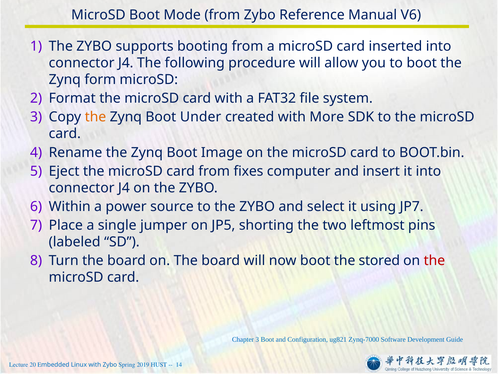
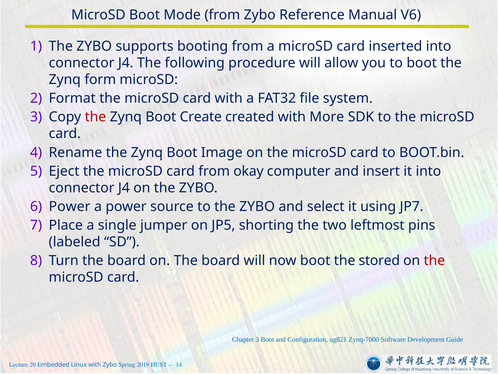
the at (95, 117) colour: orange -> red
Under: Under -> Create
fixes: fixes -> okay
Within at (70, 206): Within -> Power
